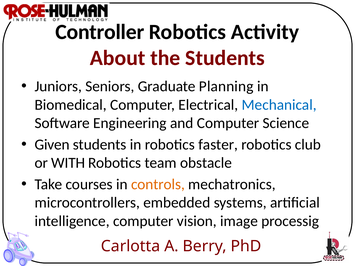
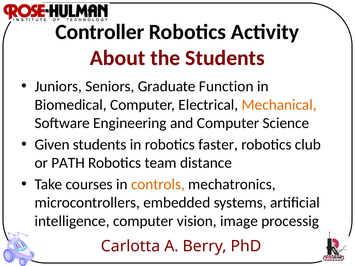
Planning: Planning -> Function
Mechanical colour: blue -> orange
WITH: WITH -> PATH
obstacle: obstacle -> distance
